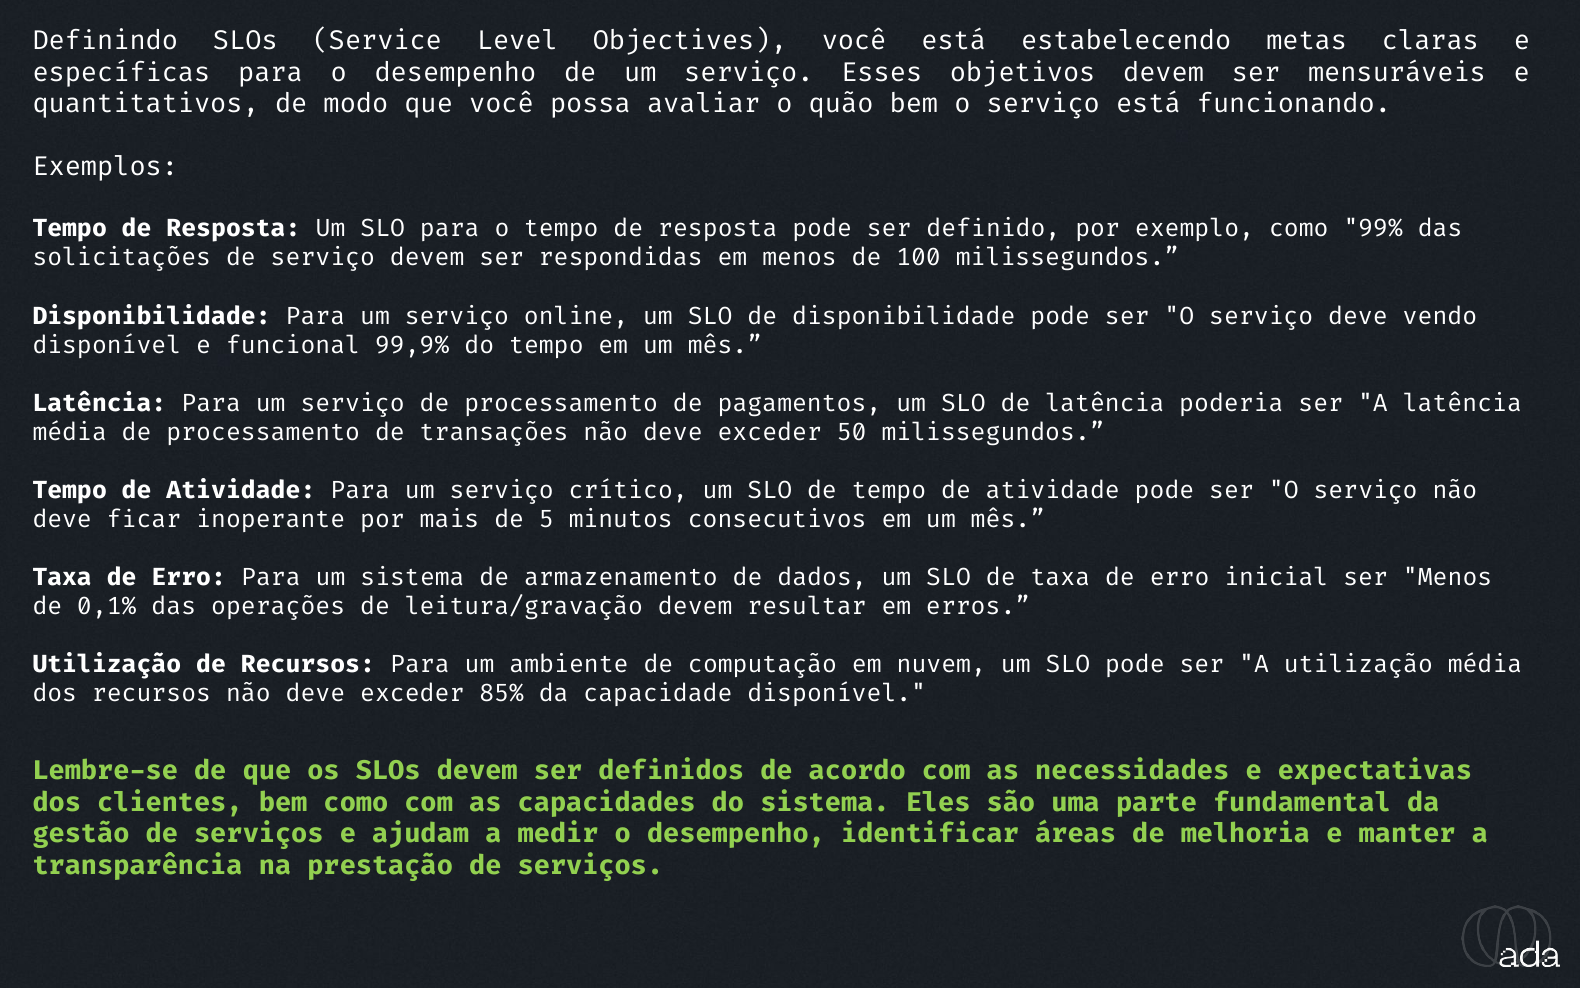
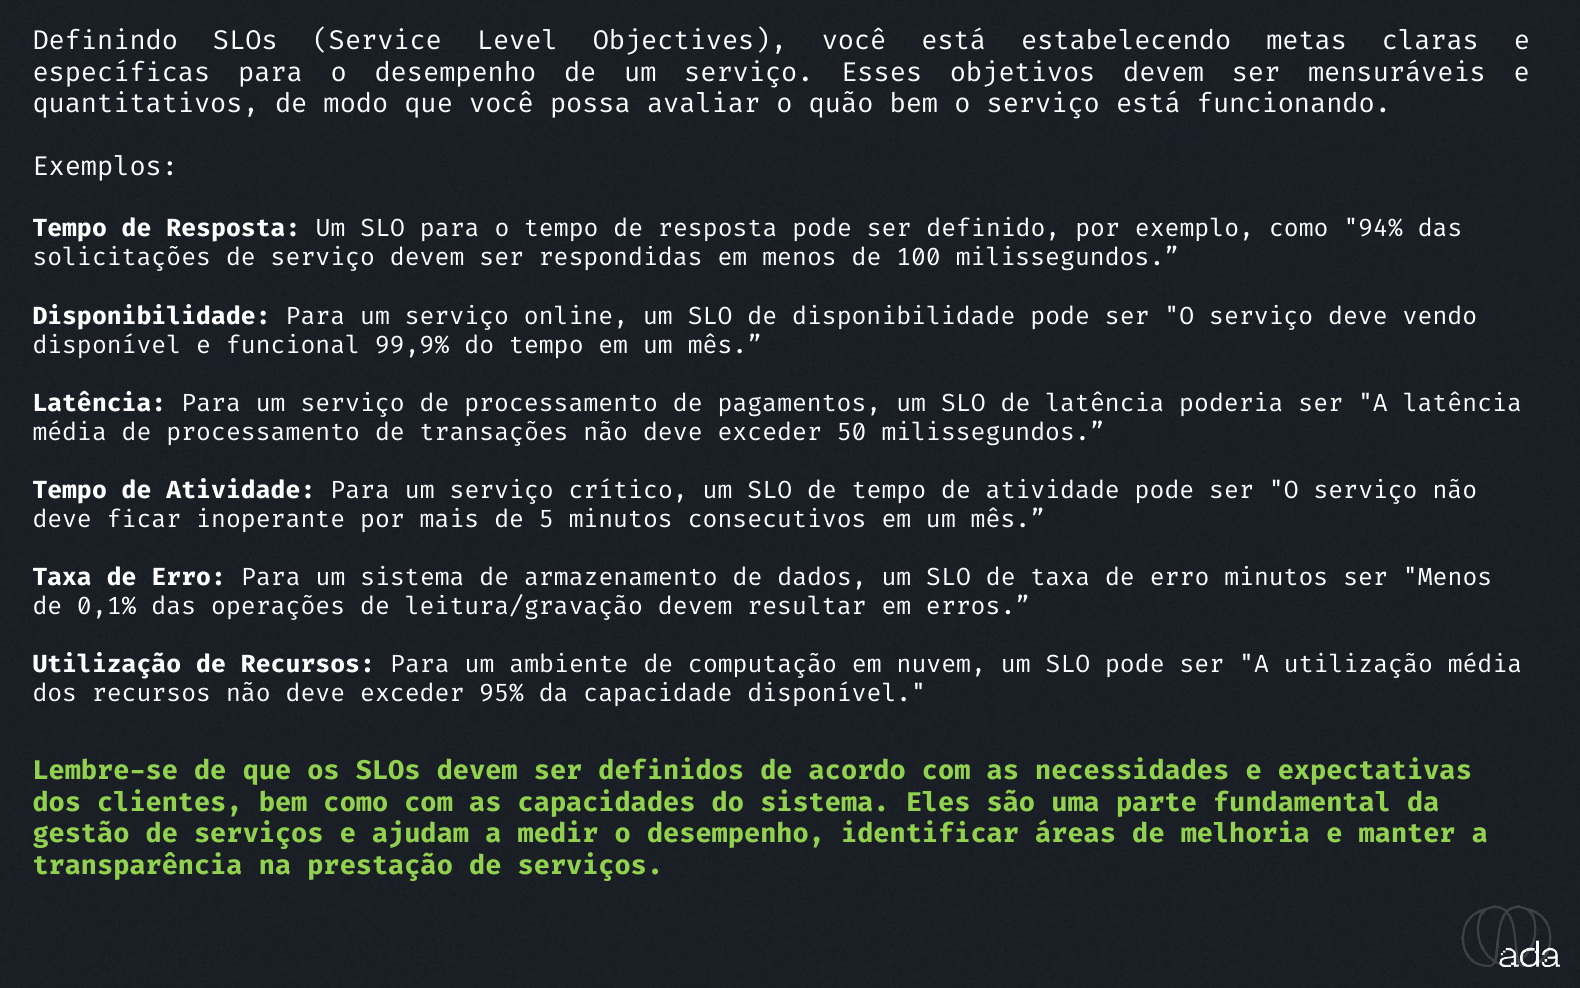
99%: 99% -> 94%
erro inicial: inicial -> minutos
85%: 85% -> 95%
